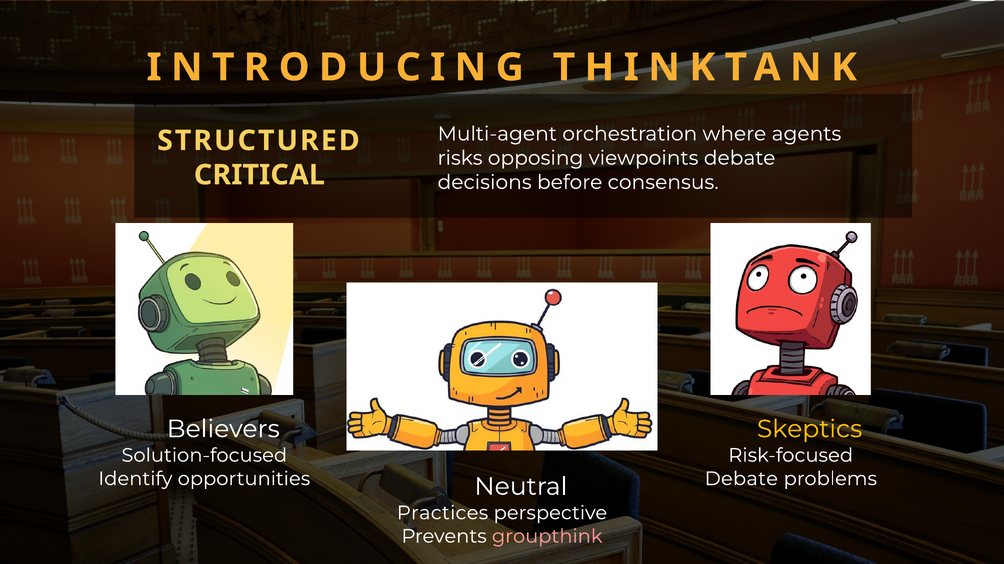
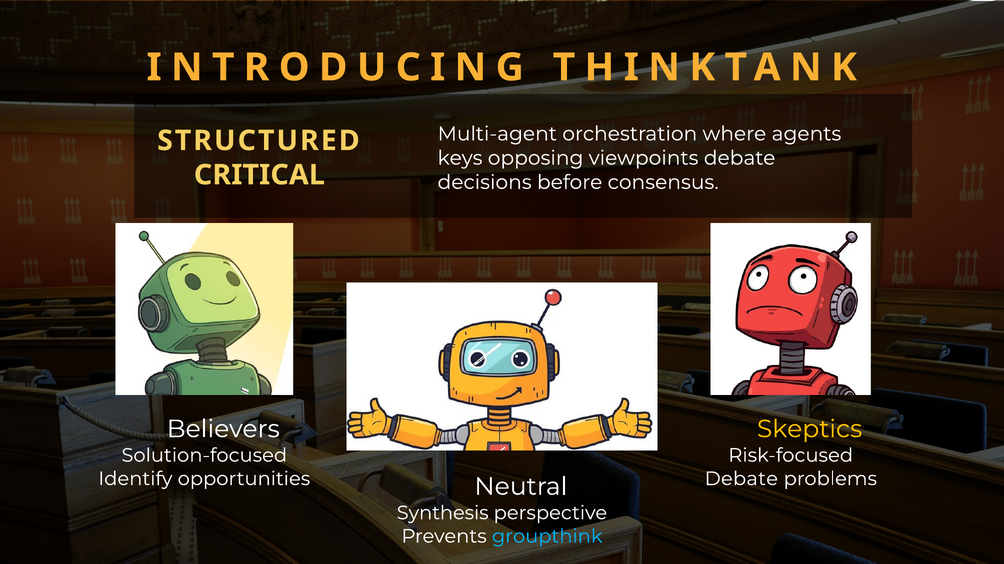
risks: risks -> keys
Practices: Practices -> Synthesis
groupthink colour: pink -> light blue
